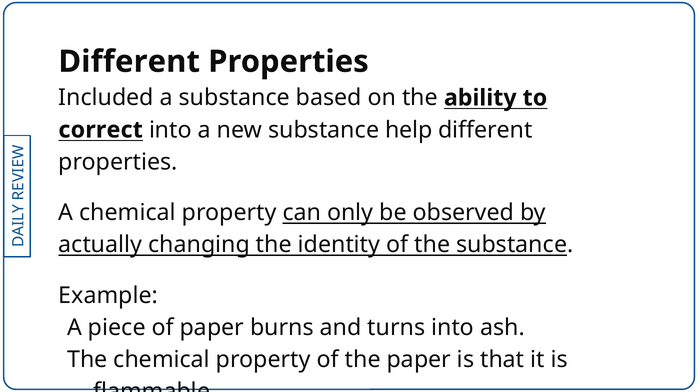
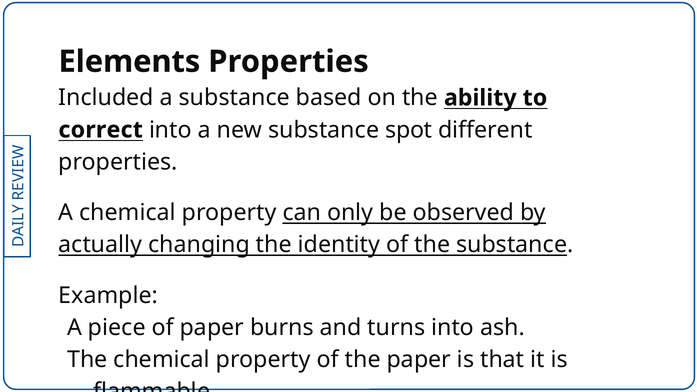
Different at (129, 62): Different -> Elements
help: help -> spot
